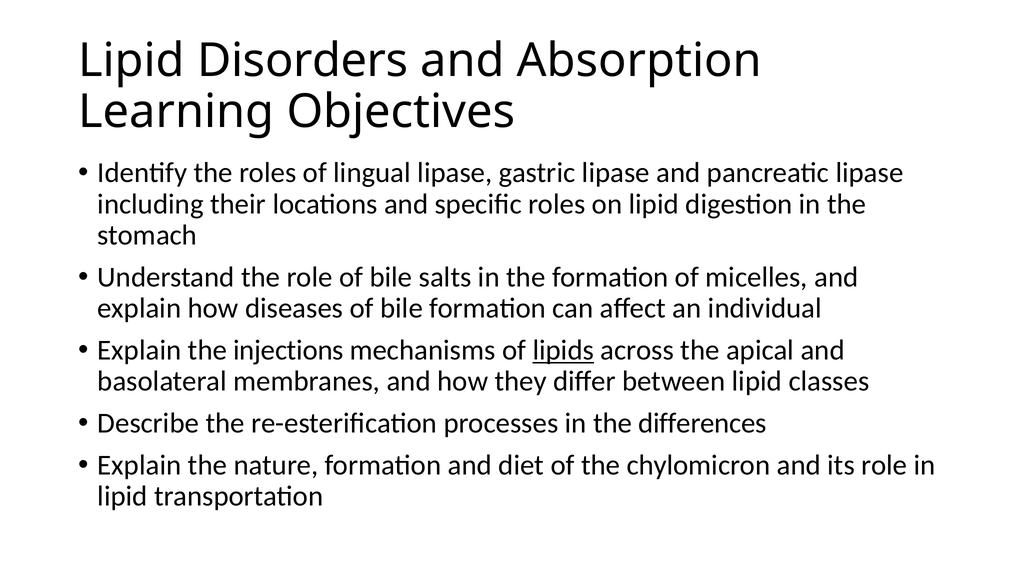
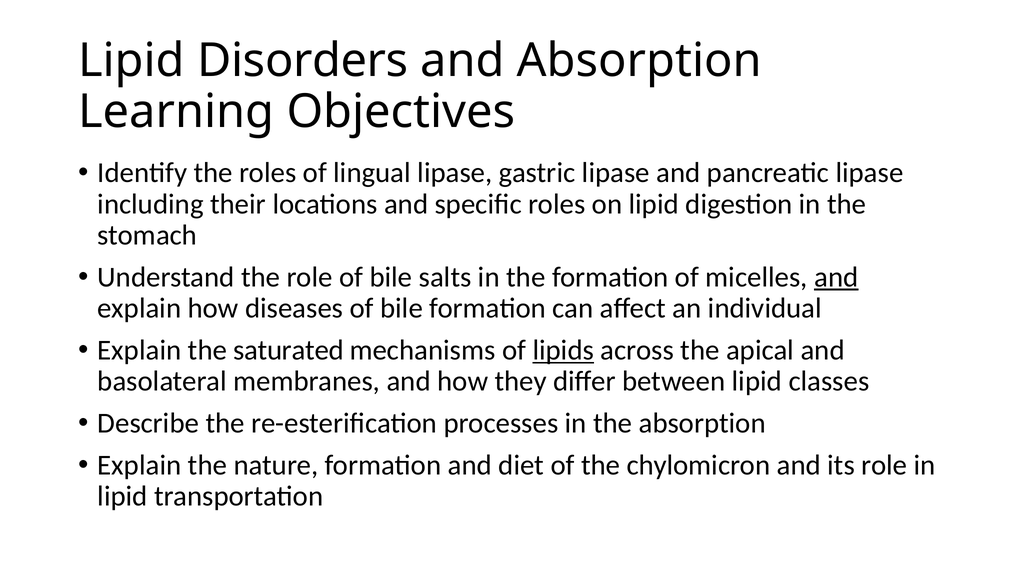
and at (836, 277) underline: none -> present
injections: injections -> saturated
the differences: differences -> absorption
